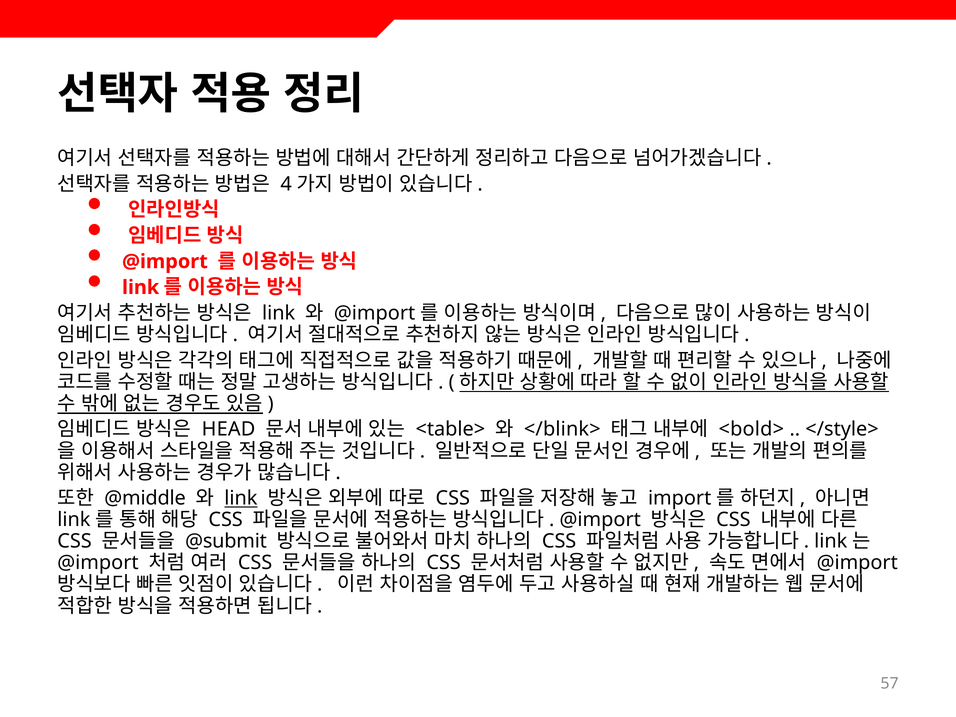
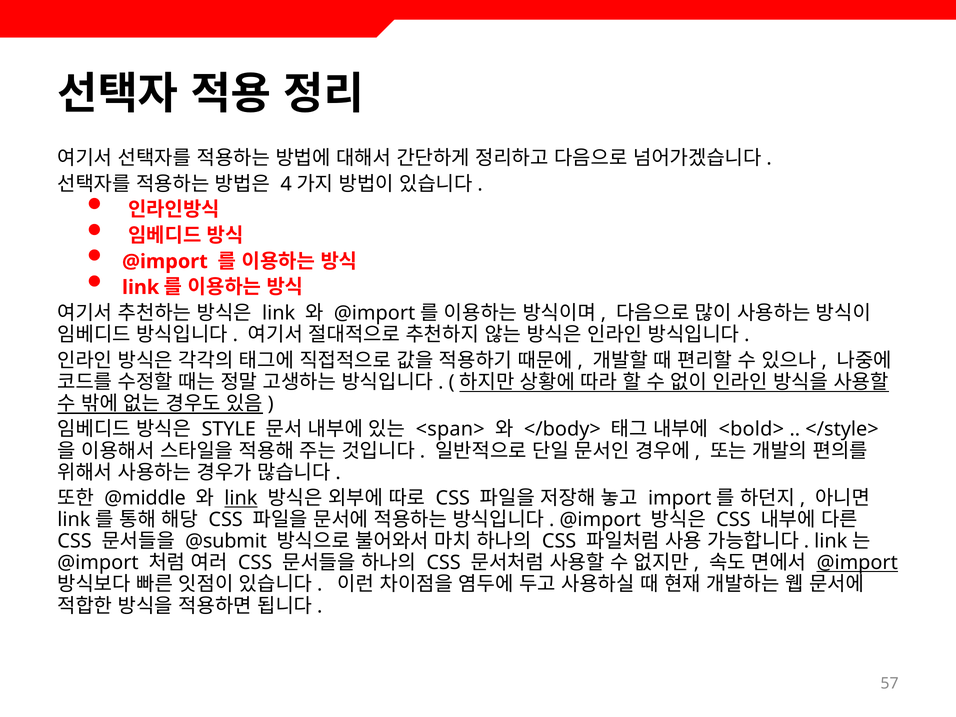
HEAD: HEAD -> STYLE
<table>: <table> -> <span>
</blink>: </blink> -> </body>
@import at (857, 563) underline: none -> present
